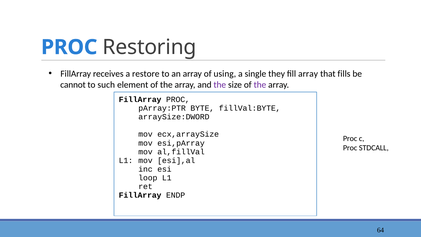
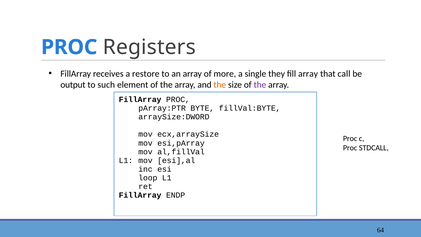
Restoring: Restoring -> Registers
using: using -> more
fills: fills -> call
cannot: cannot -> output
the at (220, 85) colour: purple -> orange
